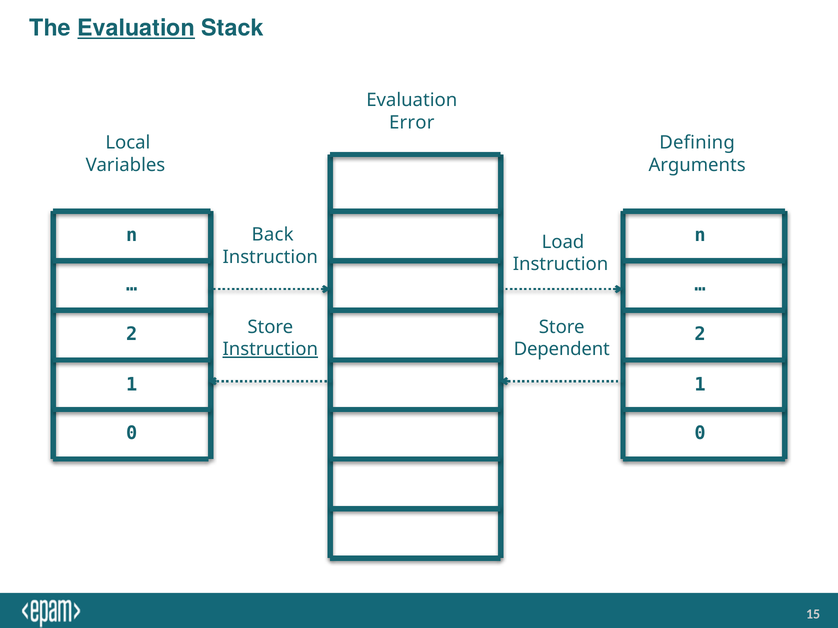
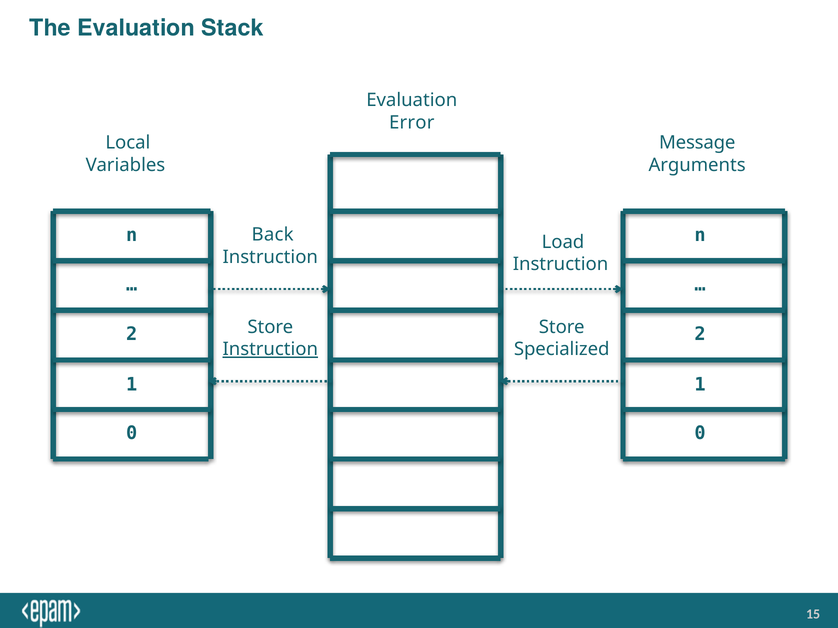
Evaluation at (136, 28) underline: present -> none
Defining: Defining -> Message
Dependent: Dependent -> Specialized
